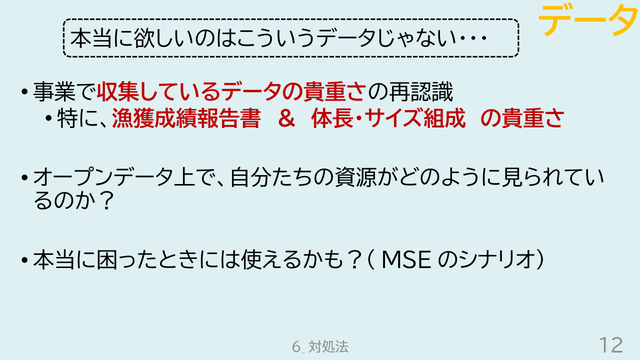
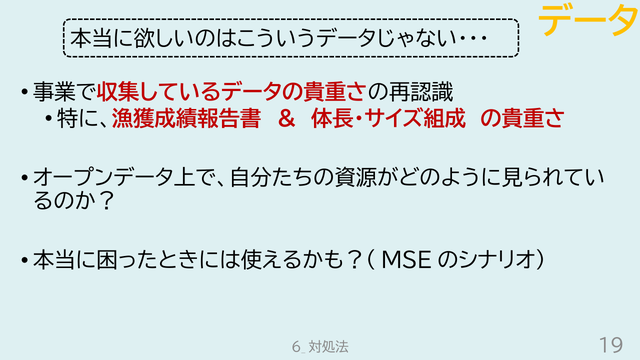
12: 12 -> 19
